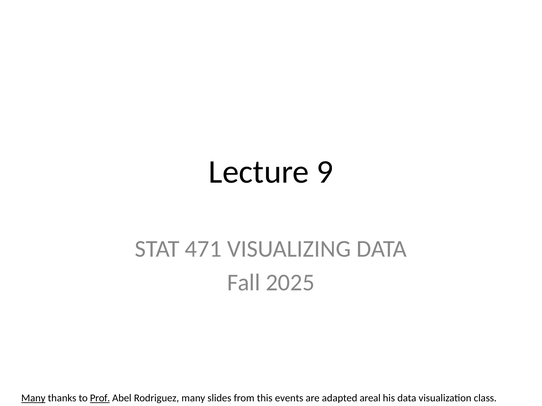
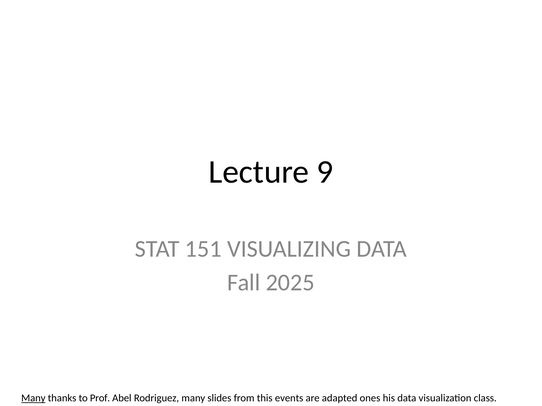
471: 471 -> 151
Prof underline: present -> none
areal: areal -> ones
